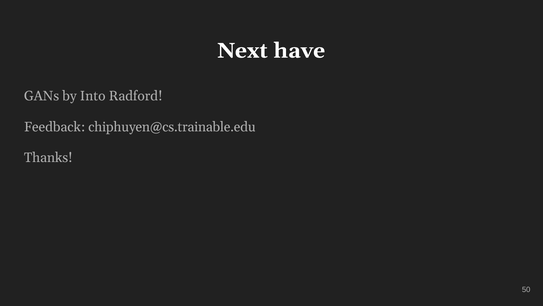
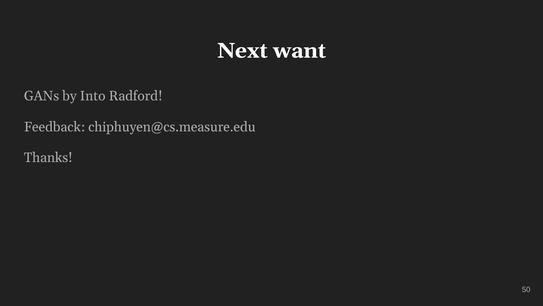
have: have -> want
chiphuyen@cs.trainable.edu: chiphuyen@cs.trainable.edu -> chiphuyen@cs.measure.edu
